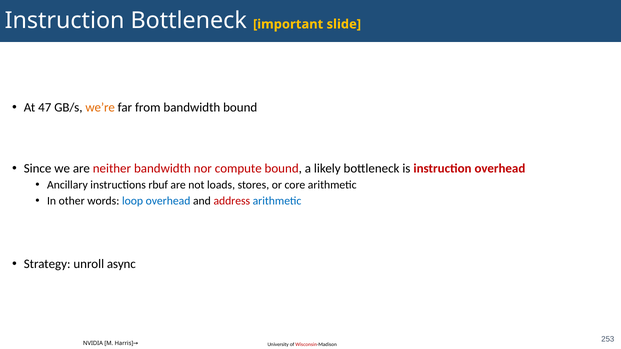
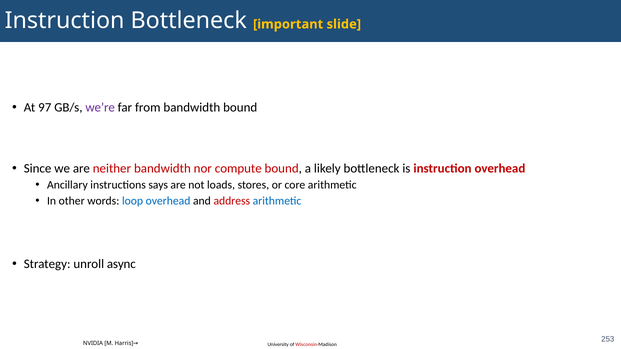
47: 47 -> 97
we’re colour: orange -> purple
rbuf: rbuf -> says
